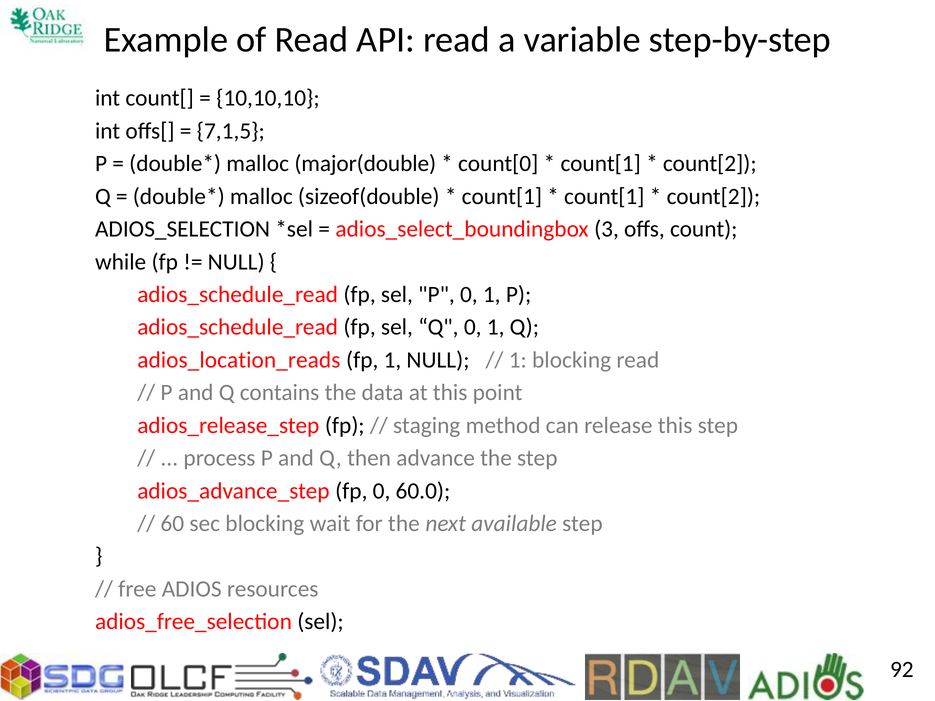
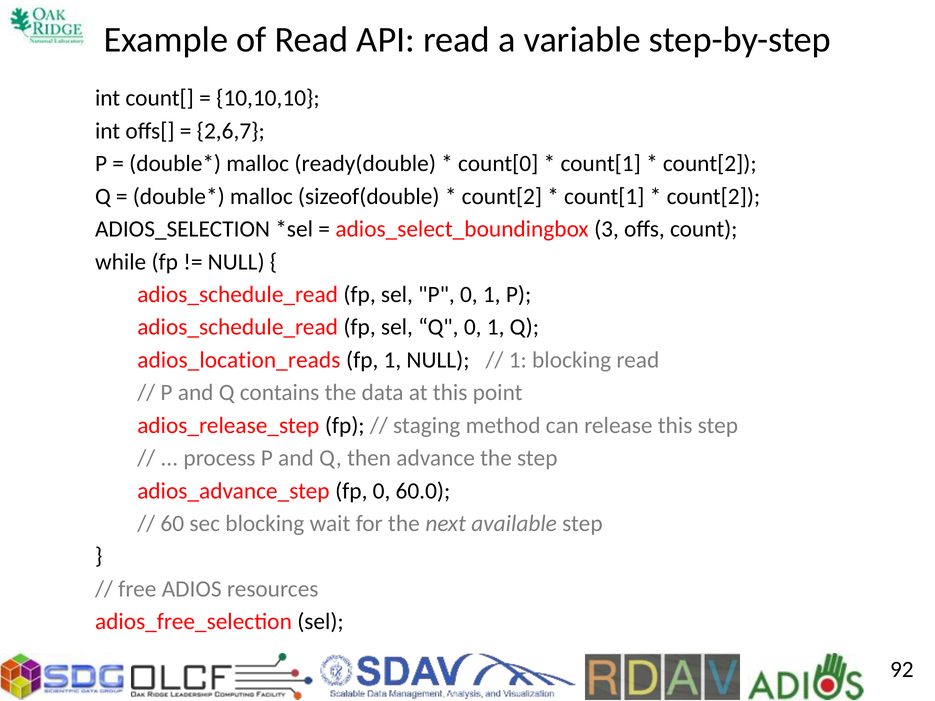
7,1,5: 7,1,5 -> 2,6,7
major(double: major(double -> ready(double
count[1 at (502, 196): count[1 -> count[2
